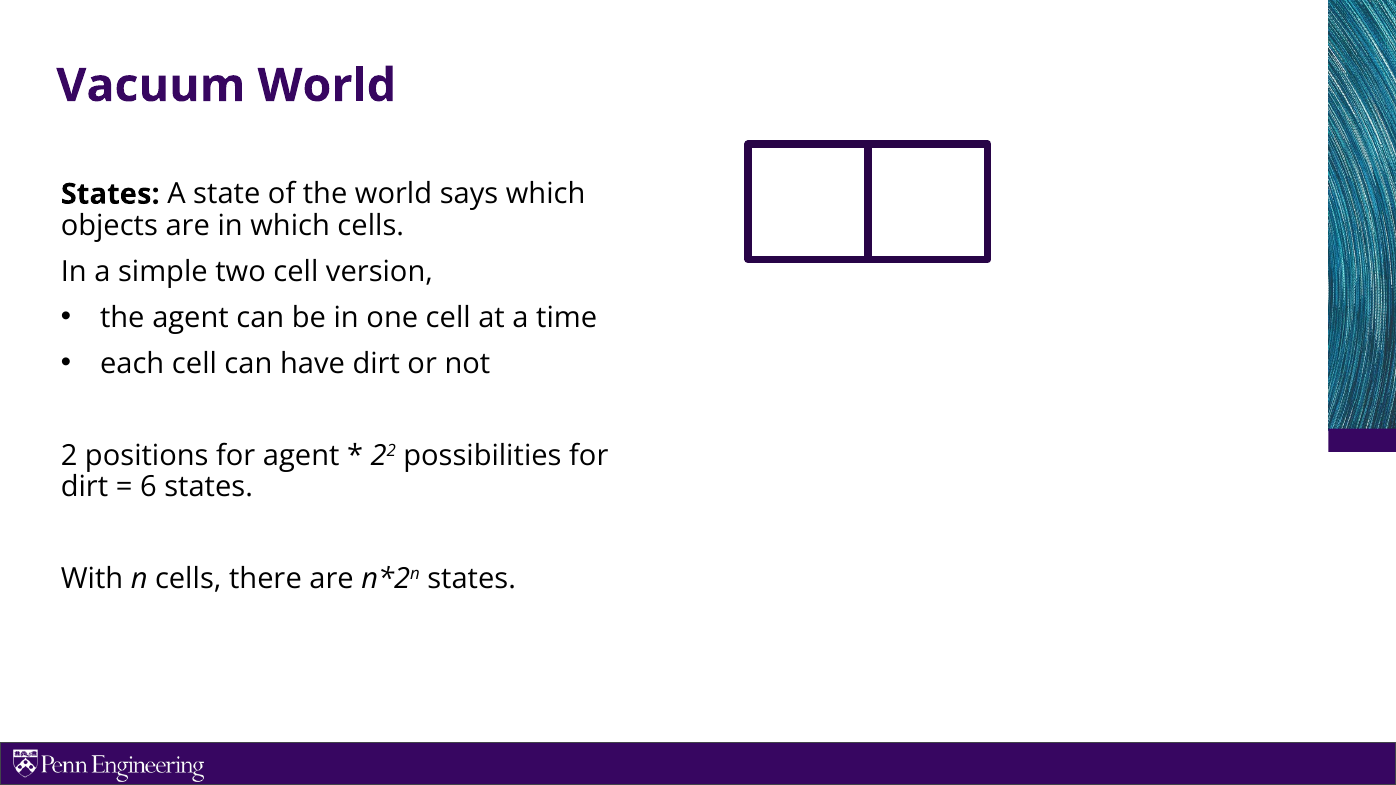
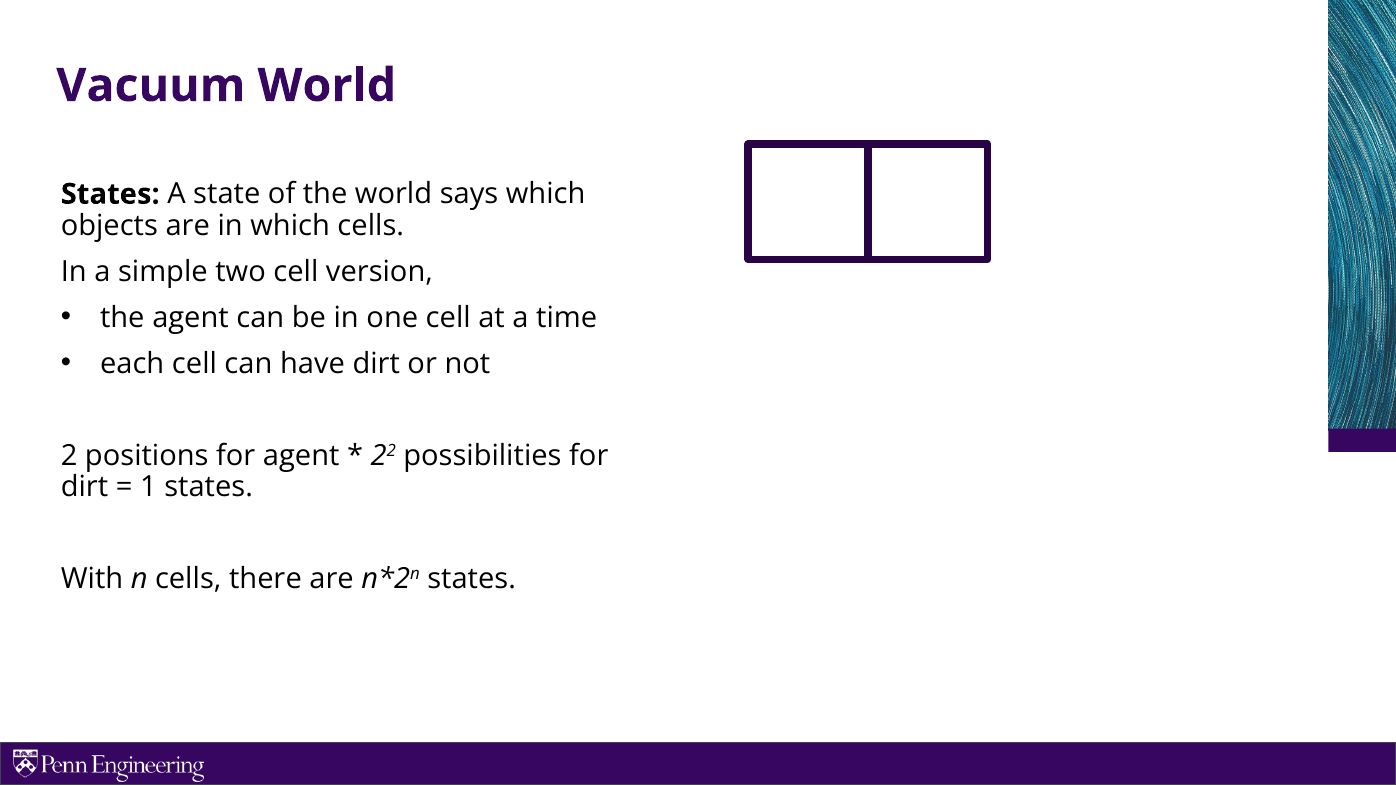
6: 6 -> 1
